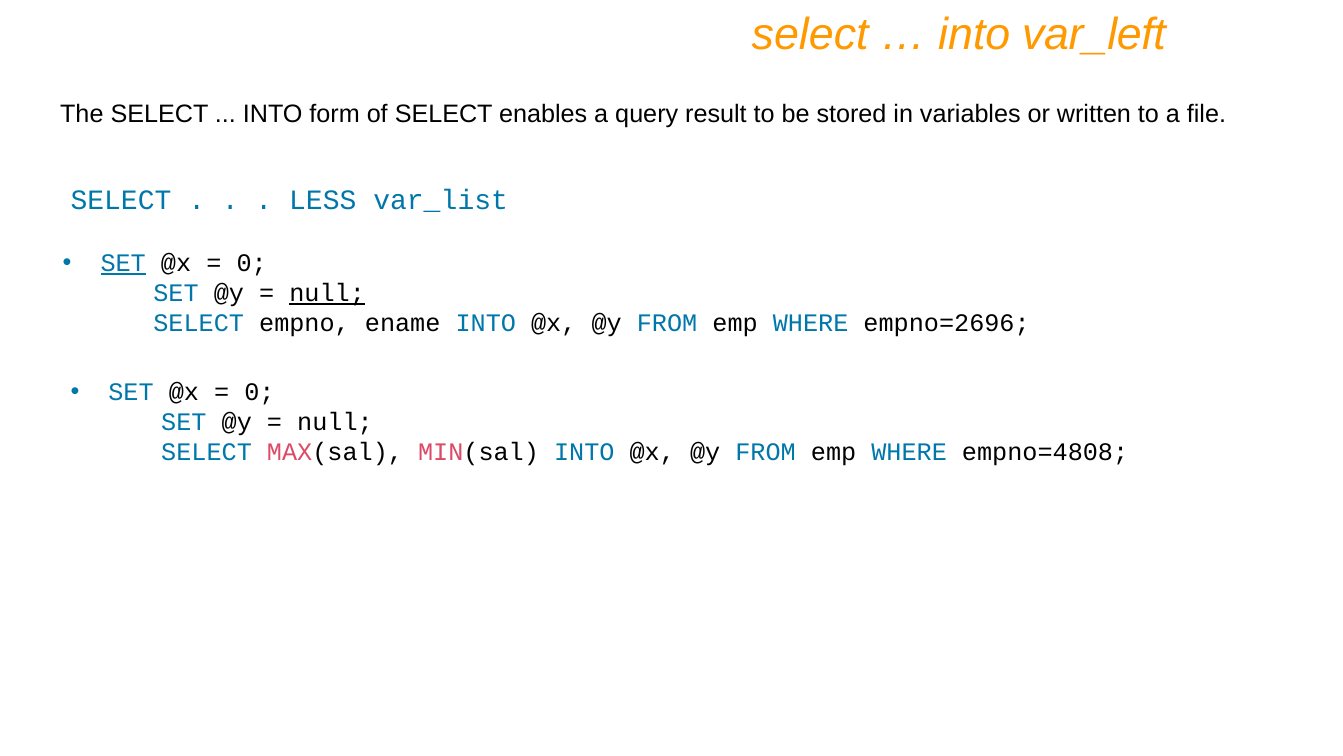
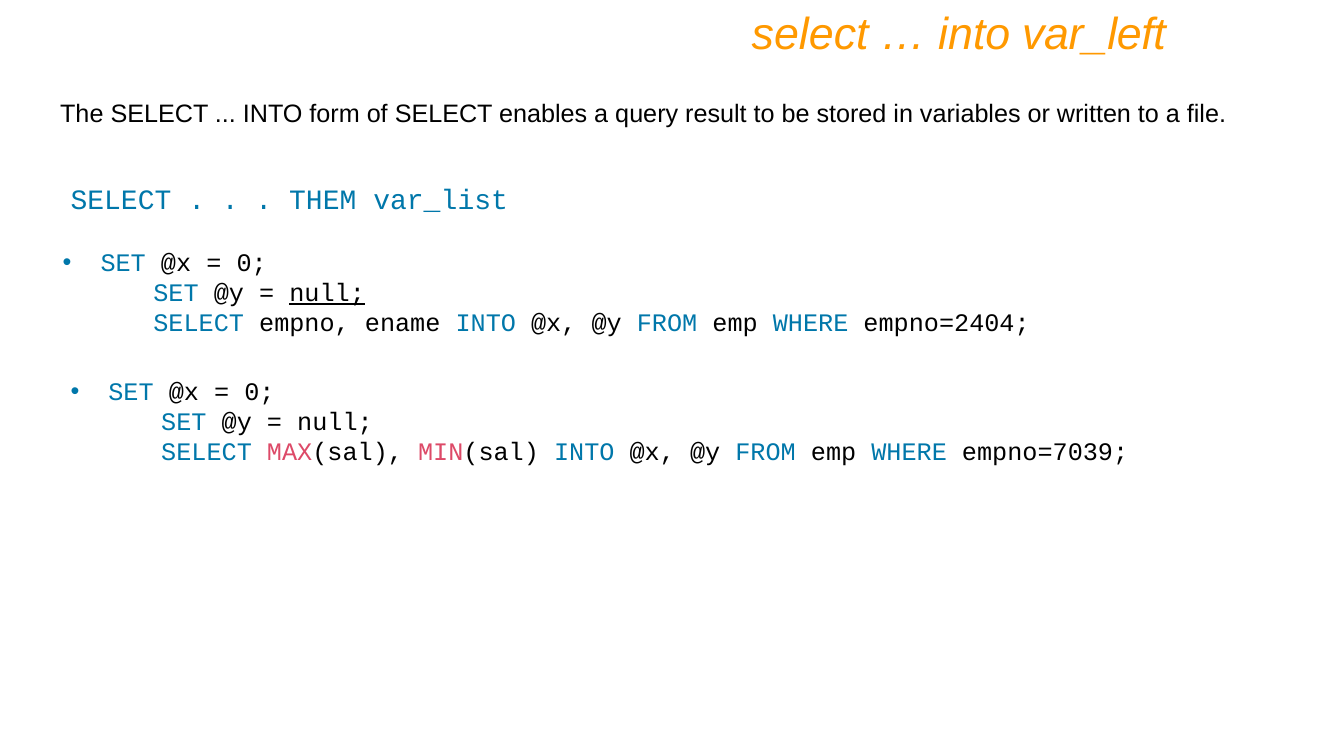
LESS: LESS -> THEM
SET at (123, 263) underline: present -> none
empno=2696: empno=2696 -> empno=2404
empno=4808: empno=4808 -> empno=7039
